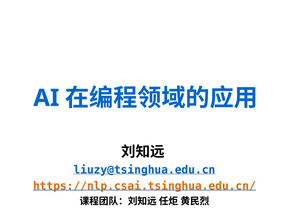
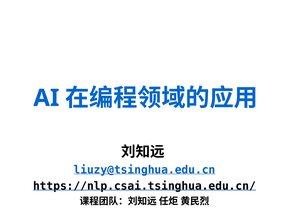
https://nlp.csai.tsinghua.edu.cn/ colour: orange -> black
